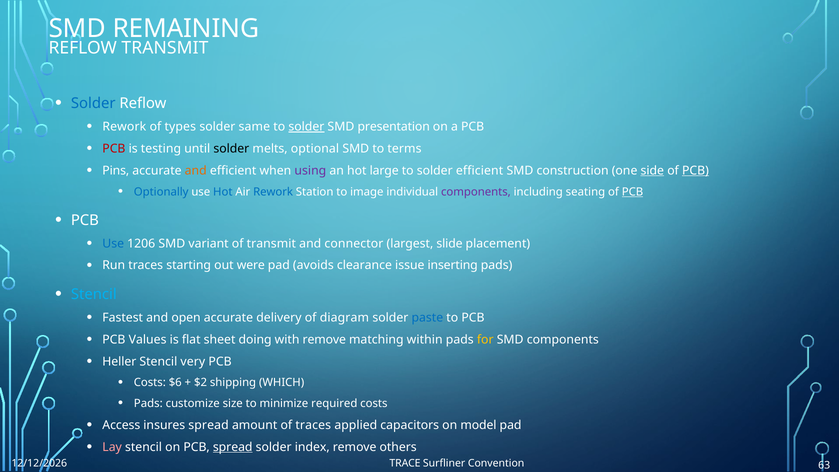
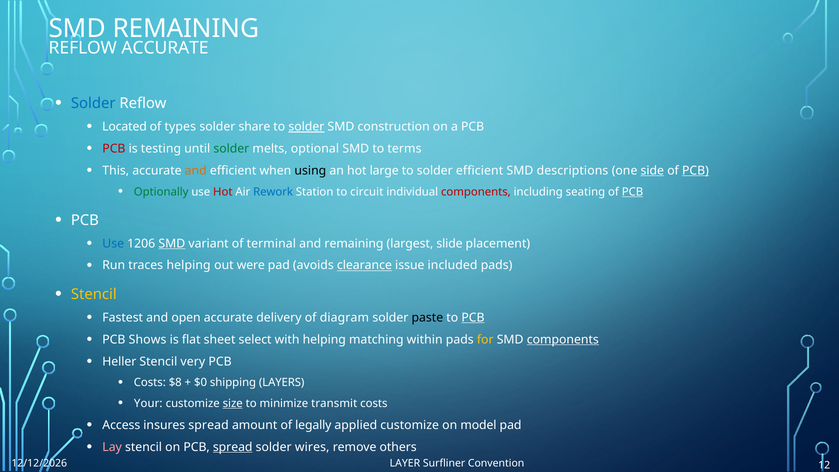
REFLOW TRANSMIT: TRANSMIT -> ACCURATE
Rework at (124, 127): Rework -> Located
same: same -> share
presentation: presentation -> construction
solder at (231, 149) colour: black -> green
Pins: Pins -> This
using colour: purple -> black
construction: construction -> descriptions
Optionally colour: blue -> green
Hot at (223, 192) colour: blue -> red
image: image -> circuit
components at (476, 192) colour: purple -> red
SMD at (172, 243) underline: none -> present
of transmit: transmit -> terminal
and connector: connector -> remaining
traces starting: starting -> helping
clearance underline: none -> present
inserting: inserting -> included
Stencil at (94, 294) colour: light blue -> yellow
paste colour: blue -> black
PCB at (473, 318) underline: none -> present
Values: Values -> Shows
doing: doing -> select
with remove: remove -> helping
components at (563, 340) underline: none -> present
$6: $6 -> $8
$2: $2 -> $0
WHICH: WHICH -> LAYERS
Pads at (148, 403): Pads -> Your
size underline: none -> present
required: required -> transmit
of traces: traces -> legally
applied capacitors: capacitors -> customize
index: index -> wires
TRACE: TRACE -> LAYER
63: 63 -> 12
